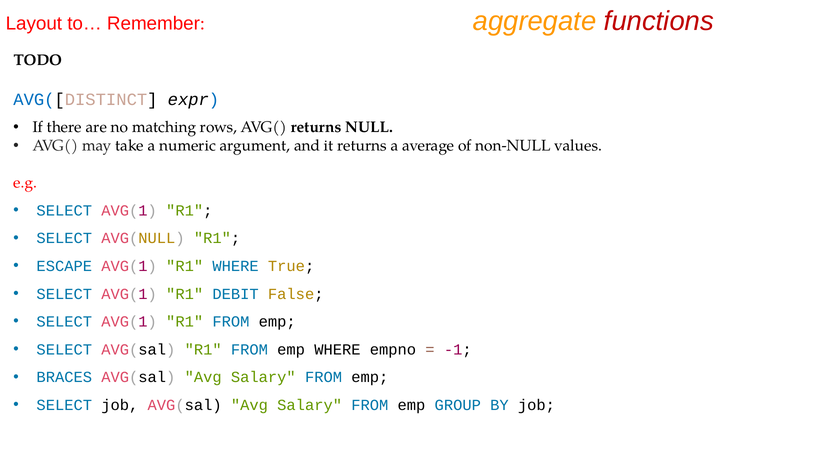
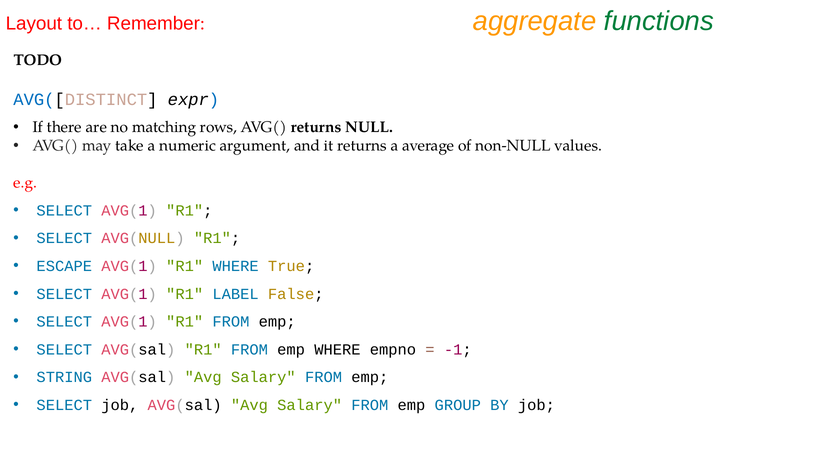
functions colour: red -> green
DEBIT: DEBIT -> LABEL
BRACES: BRACES -> STRING
